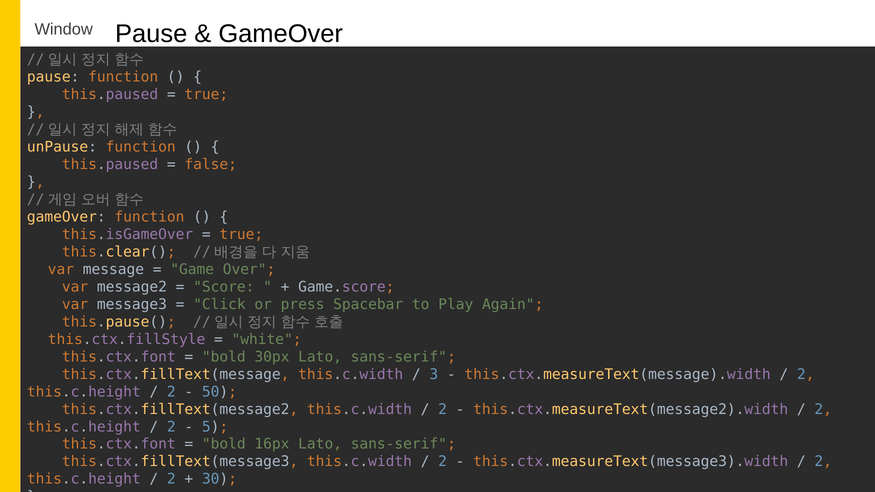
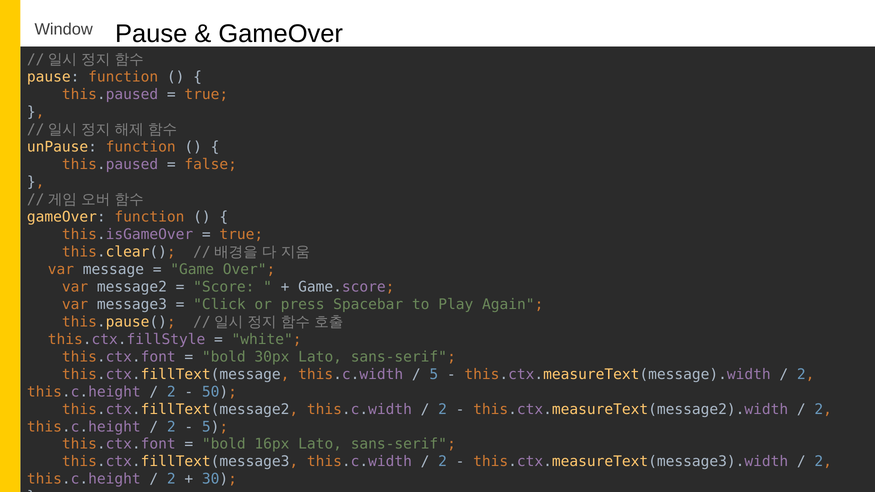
3 at (434, 374): 3 -> 5
